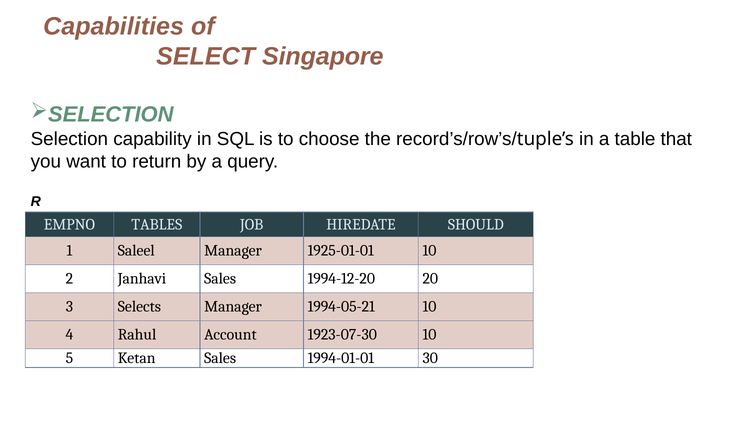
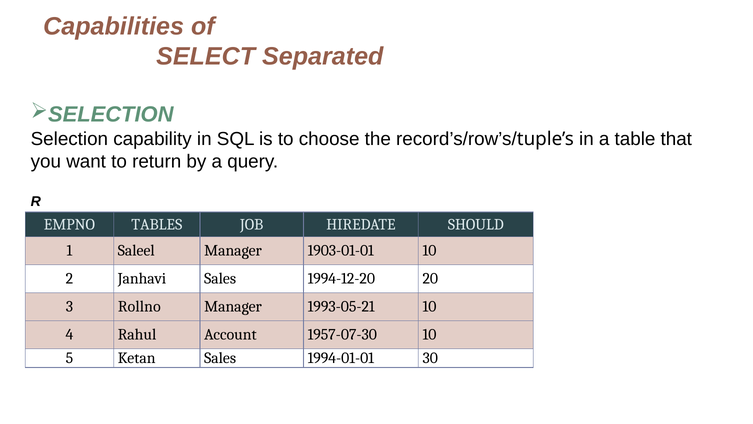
Singapore: Singapore -> Separated
1925-01-01: 1925-01-01 -> 1903-01-01
Selects: Selects -> Rollno
1994-05-21: 1994-05-21 -> 1993-05-21
1923-07-30: 1923-07-30 -> 1957-07-30
